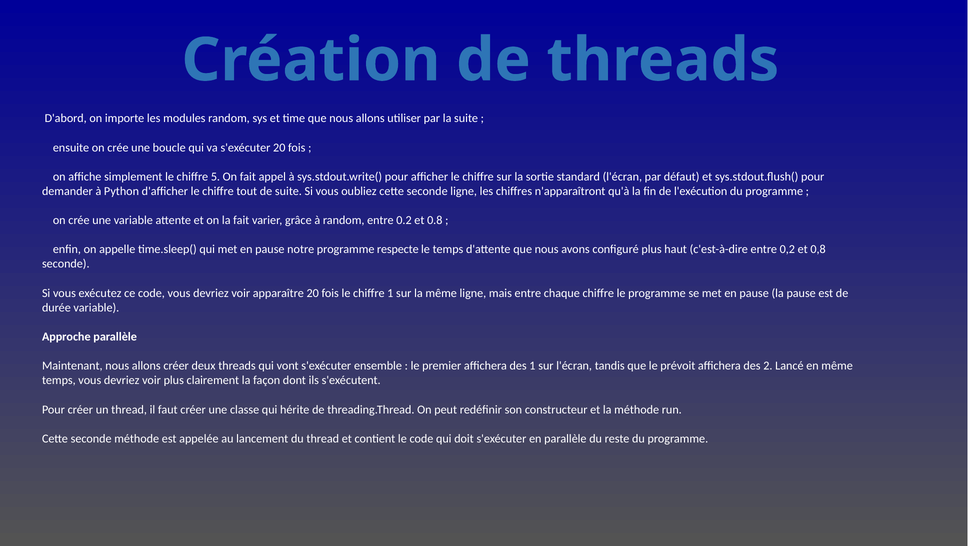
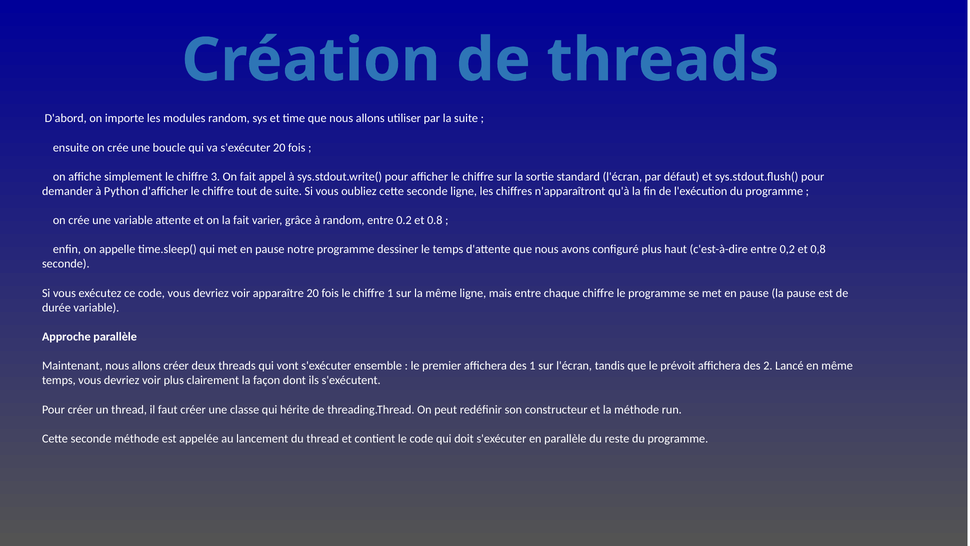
5: 5 -> 3
respecte: respecte -> dessiner
